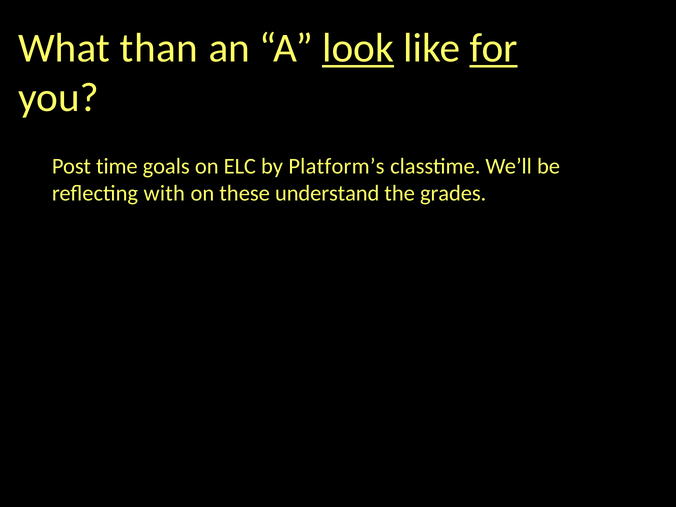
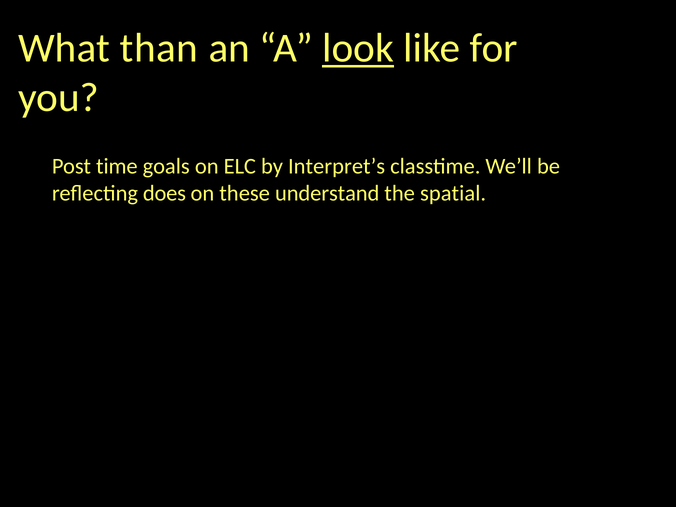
for underline: present -> none
Platform’s: Platform’s -> Interpret’s
with: with -> does
grades: grades -> spatial
